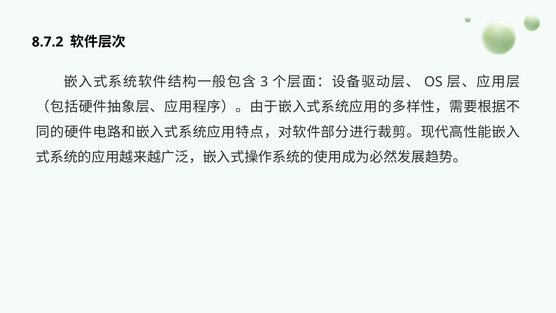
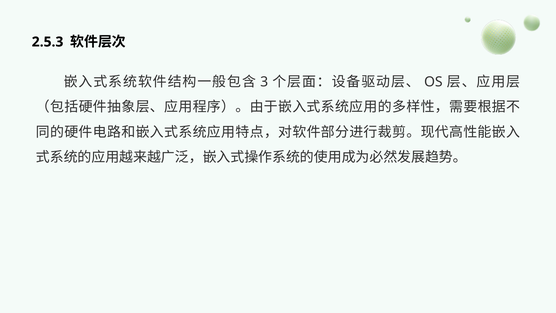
8.7.2: 8.7.2 -> 2.5.3
